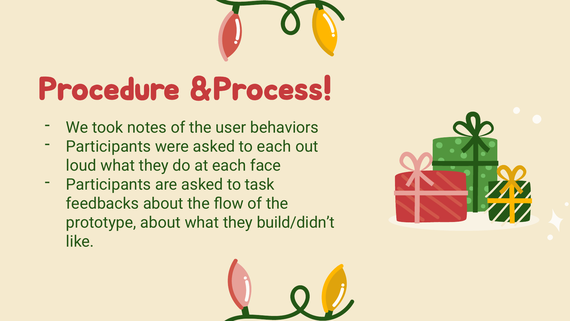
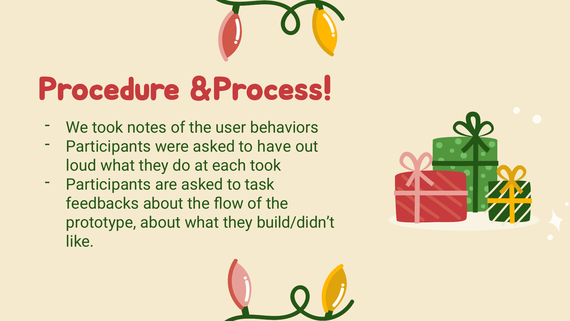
to each: each -> have
each face: face -> took
